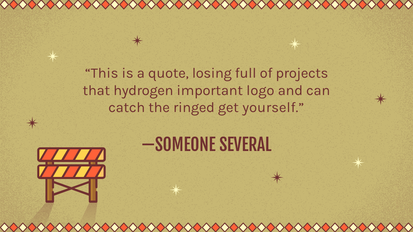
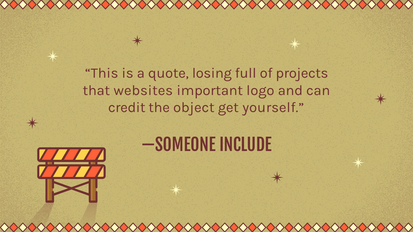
hydrogen: hydrogen -> websites
catch: catch -> credit
ringed: ringed -> object
SEVERAL: SEVERAL -> INCLUDE
